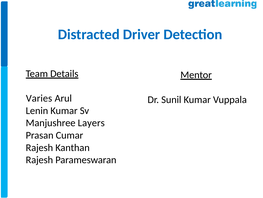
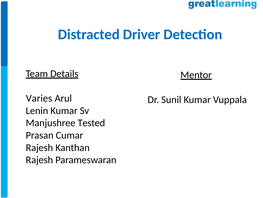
Layers: Layers -> Tested
